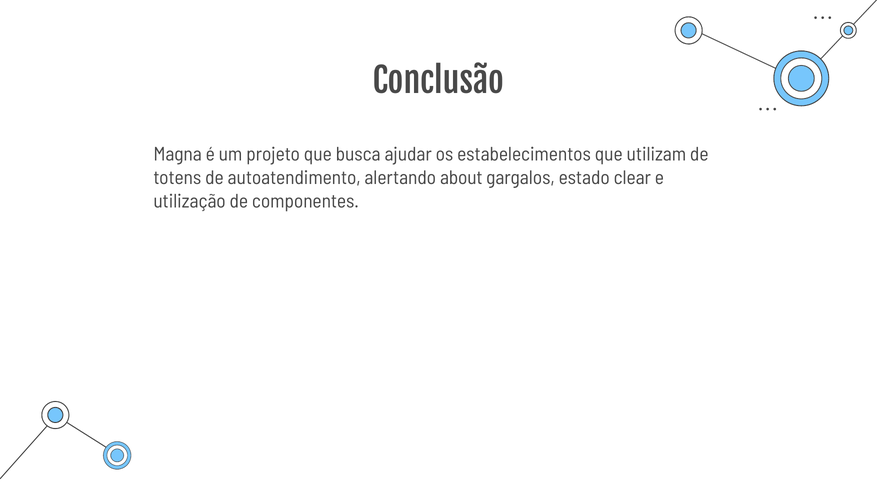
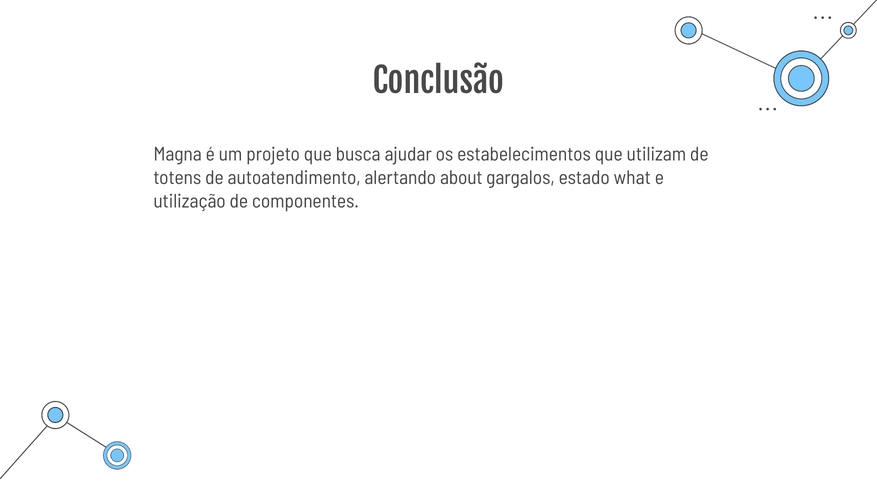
clear: clear -> what
